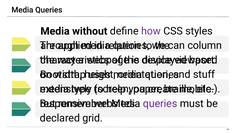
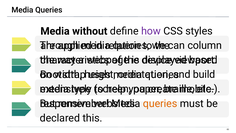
stuff: stuff -> build
queries at (160, 103) colour: purple -> orange
grid: grid -> this
